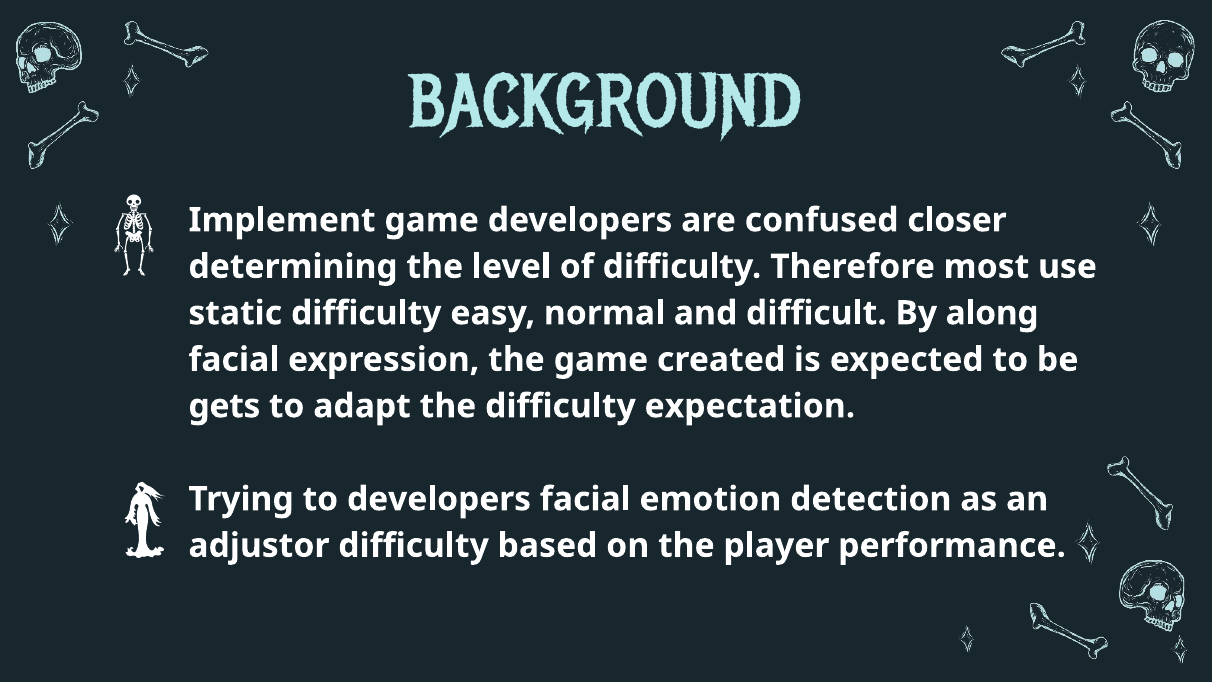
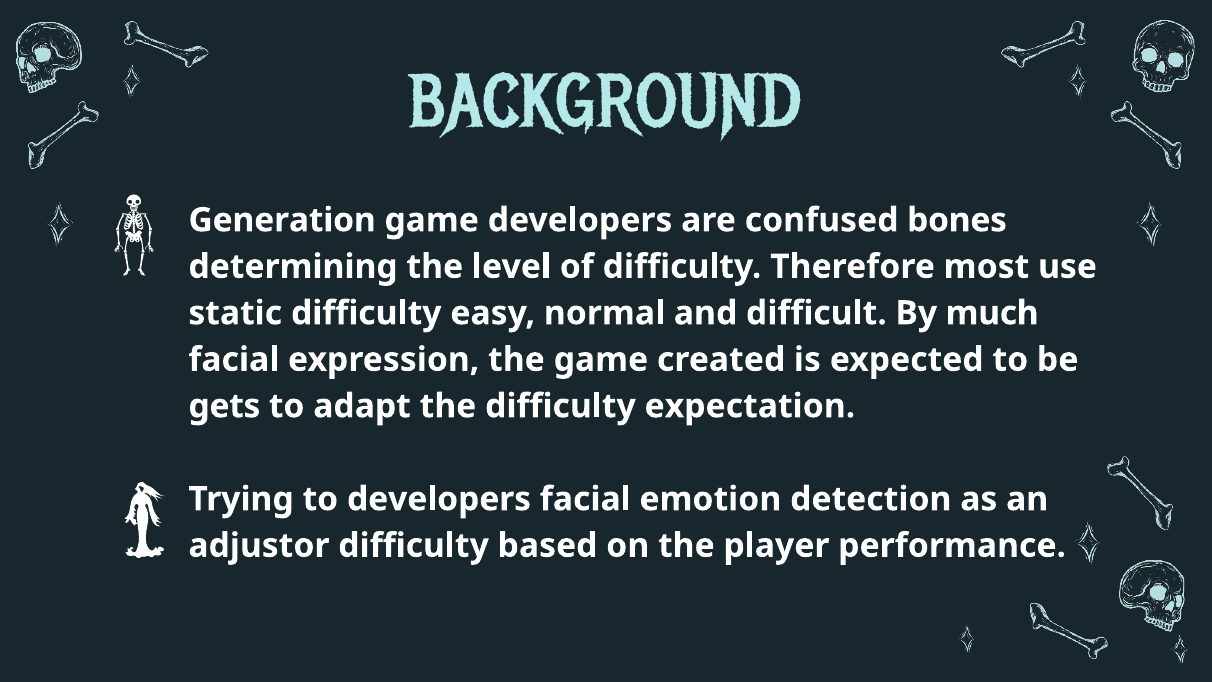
Implement: Implement -> Generation
closer: closer -> bones
along: along -> much
